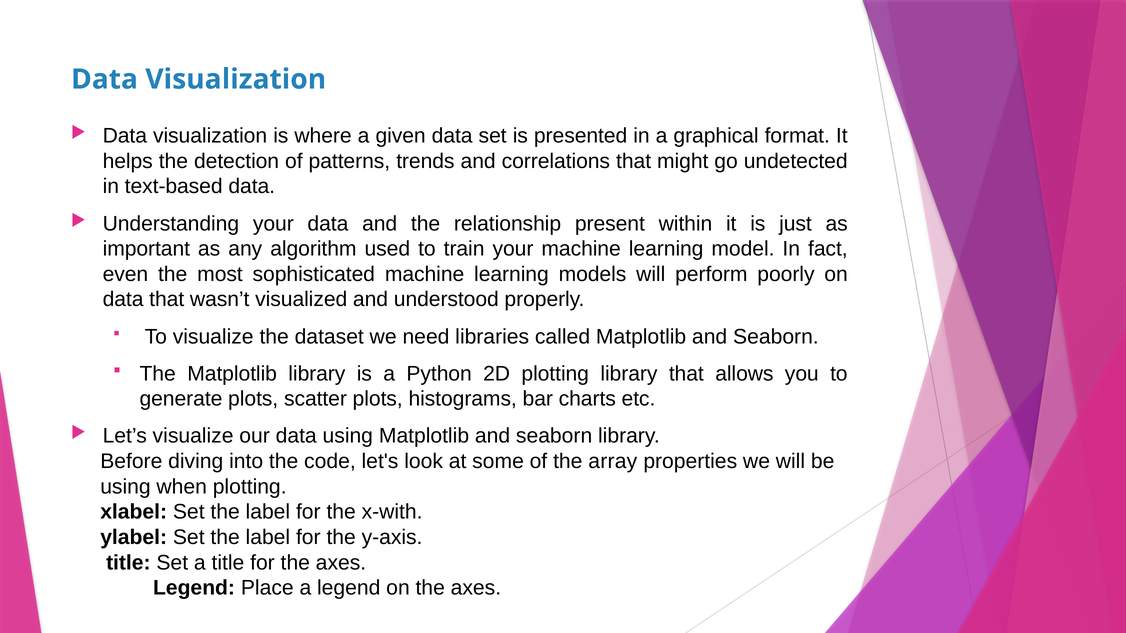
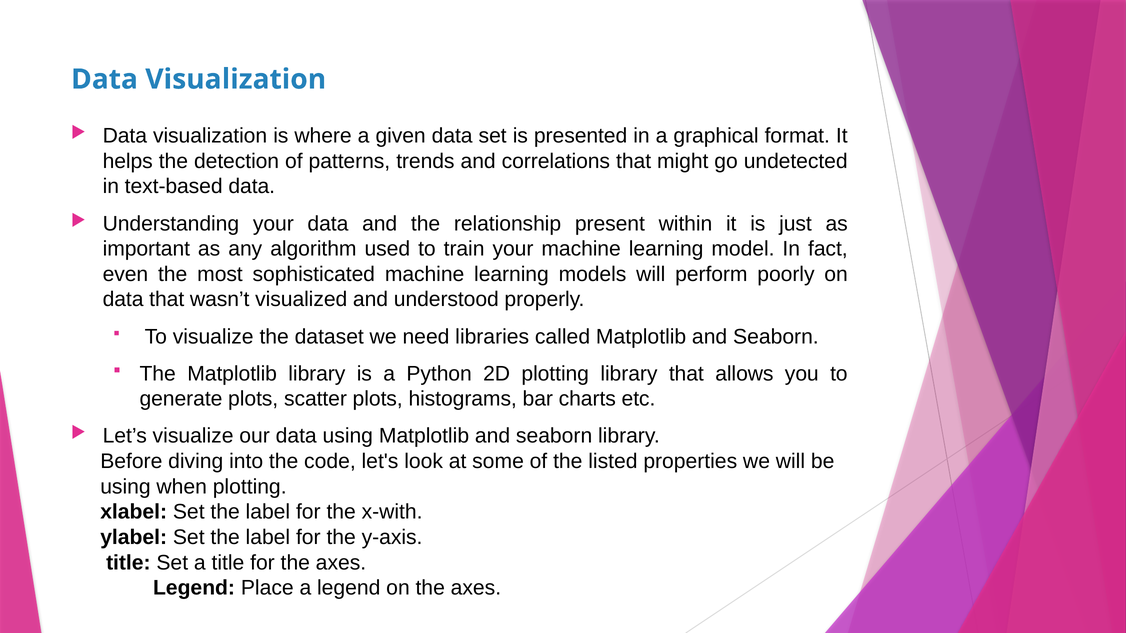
array: array -> listed
